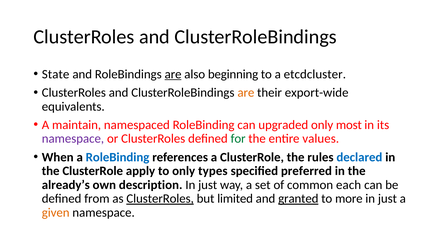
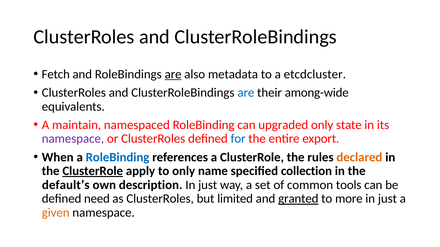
State: State -> Fetch
beginning: beginning -> metadata
are at (246, 93) colour: orange -> blue
export-wide: export-wide -> among-wide
most: most -> state
for colour: green -> blue
values: values -> export
declared colour: blue -> orange
ClusterRole at (93, 171) underline: none -> present
types: types -> name
preferred: preferred -> collection
already’s: already’s -> default’s
each: each -> tools
from: from -> need
ClusterRoles at (160, 199) underline: present -> none
